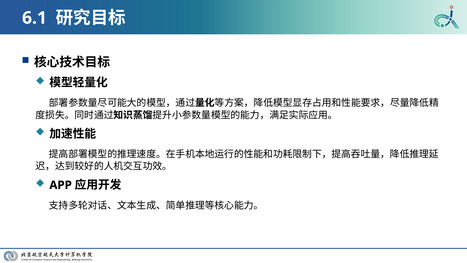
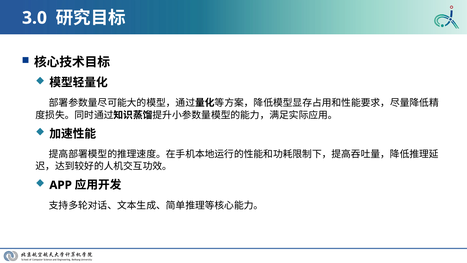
6.1: 6.1 -> 3.0
